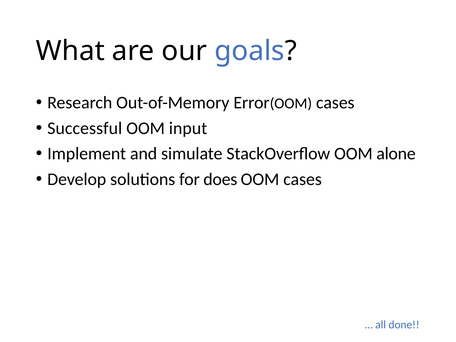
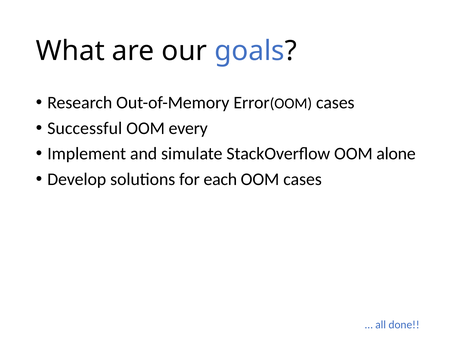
input: input -> every
does: does -> each
